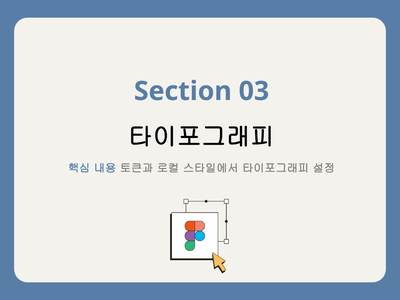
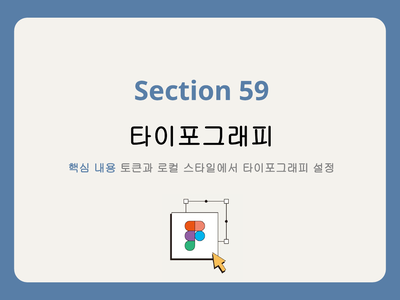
03: 03 -> 59
